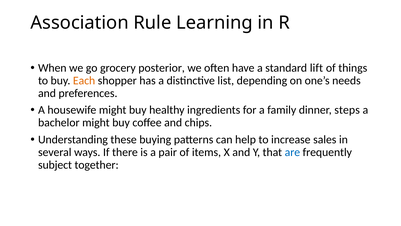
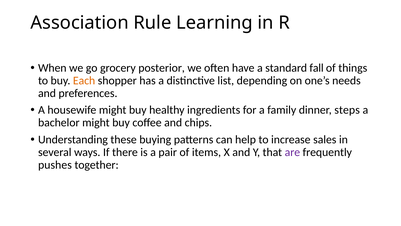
lift: lift -> fall
are colour: blue -> purple
subject: subject -> pushes
